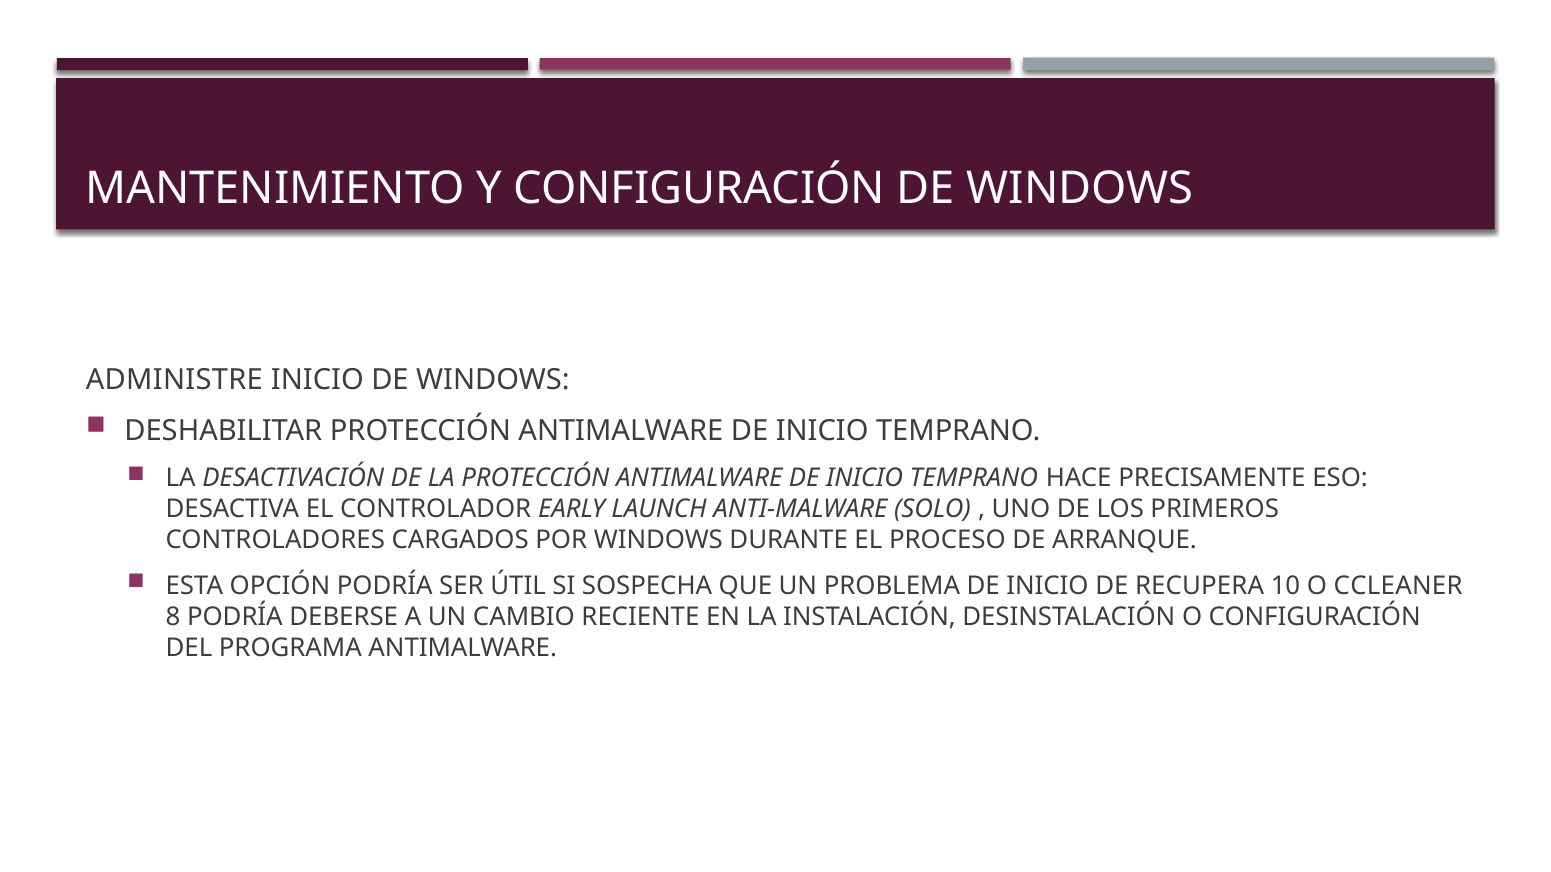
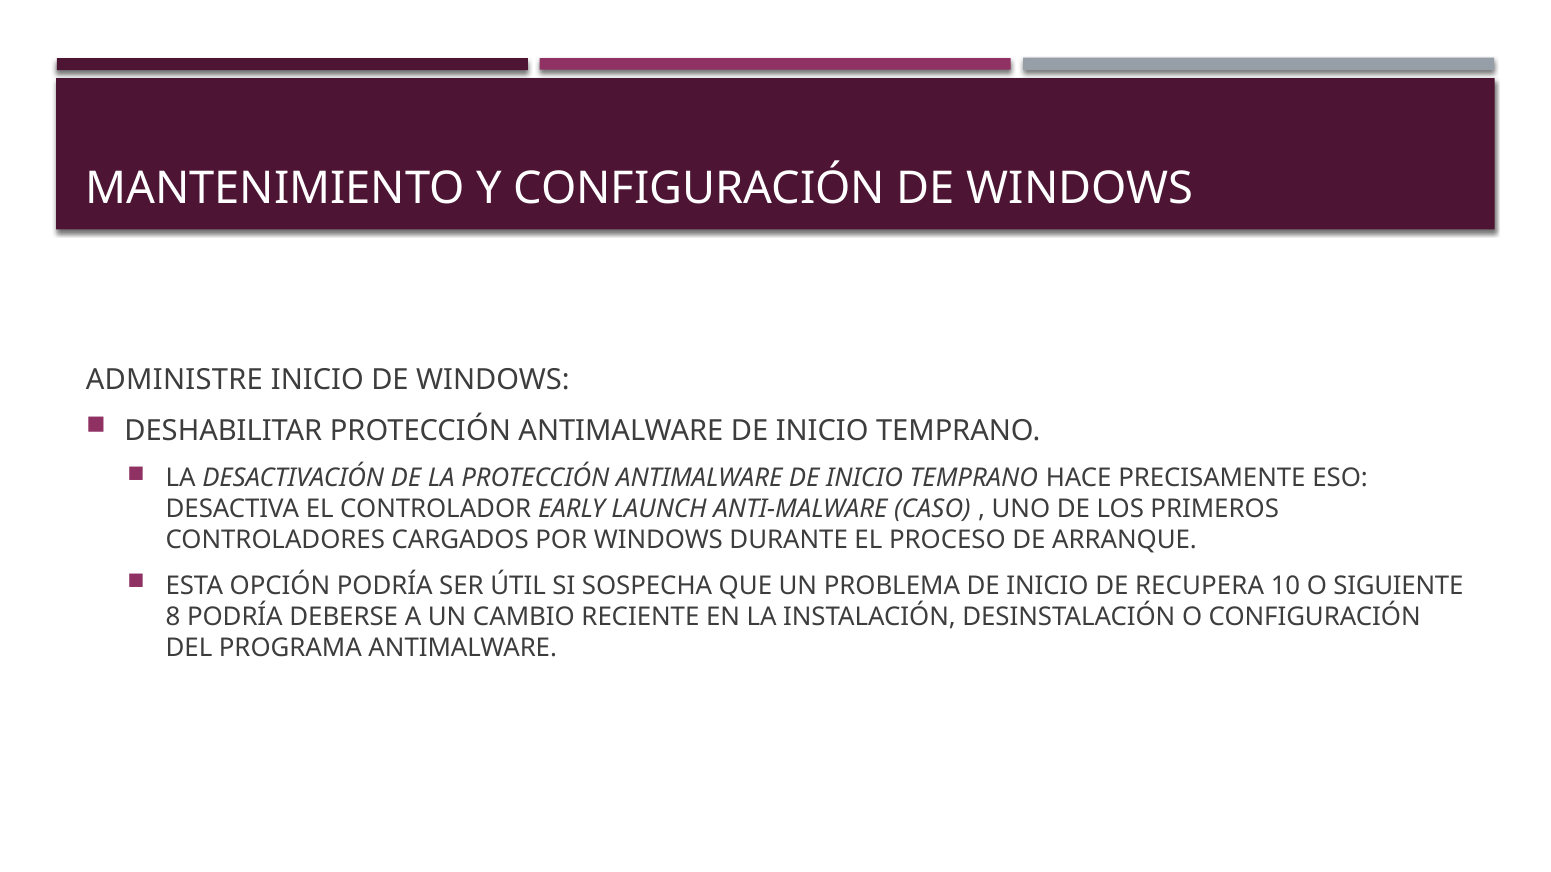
SOLO: SOLO -> CASO
CCLEANER: CCLEANER -> SIGUIENTE
